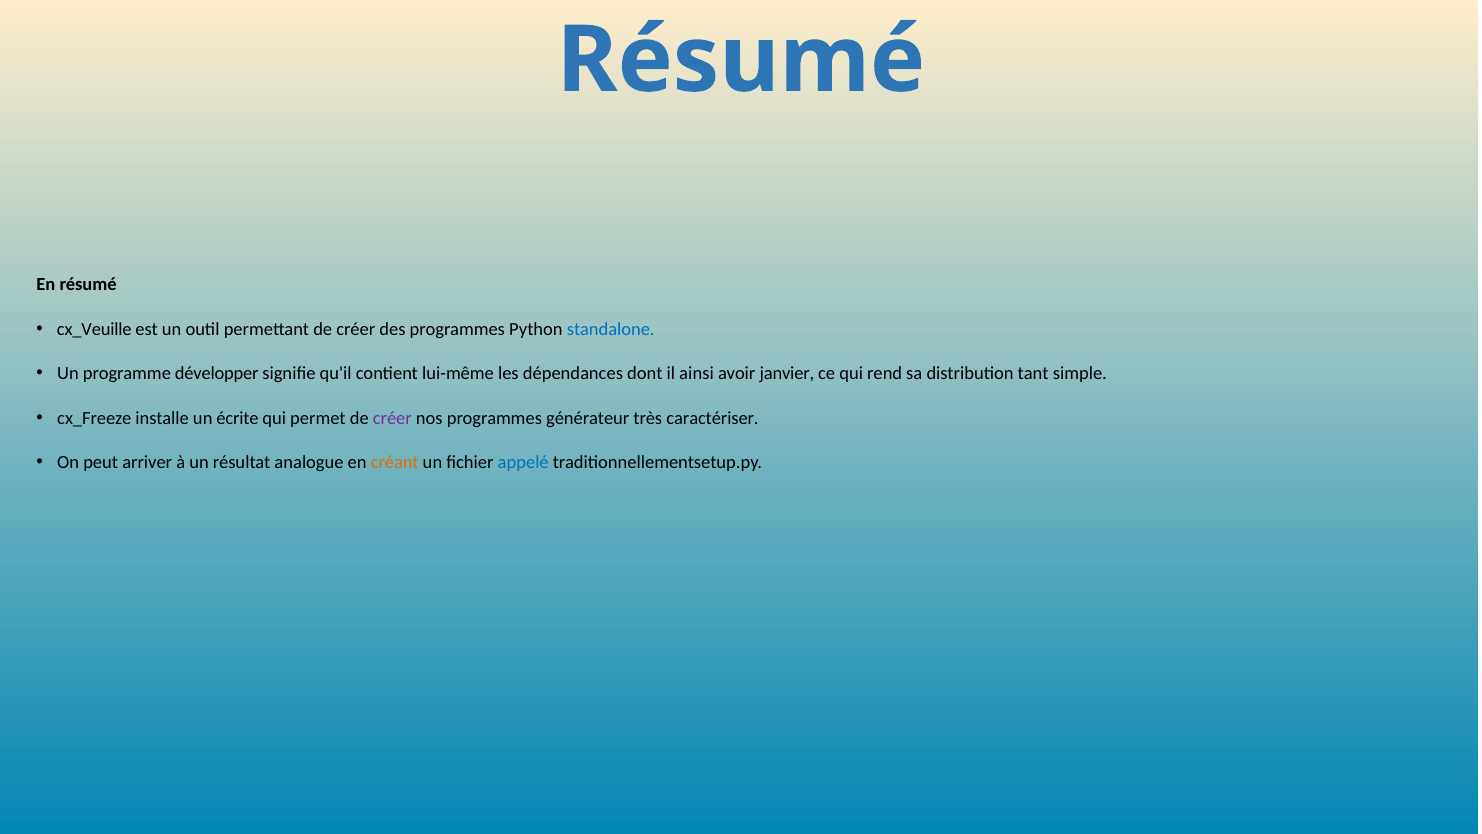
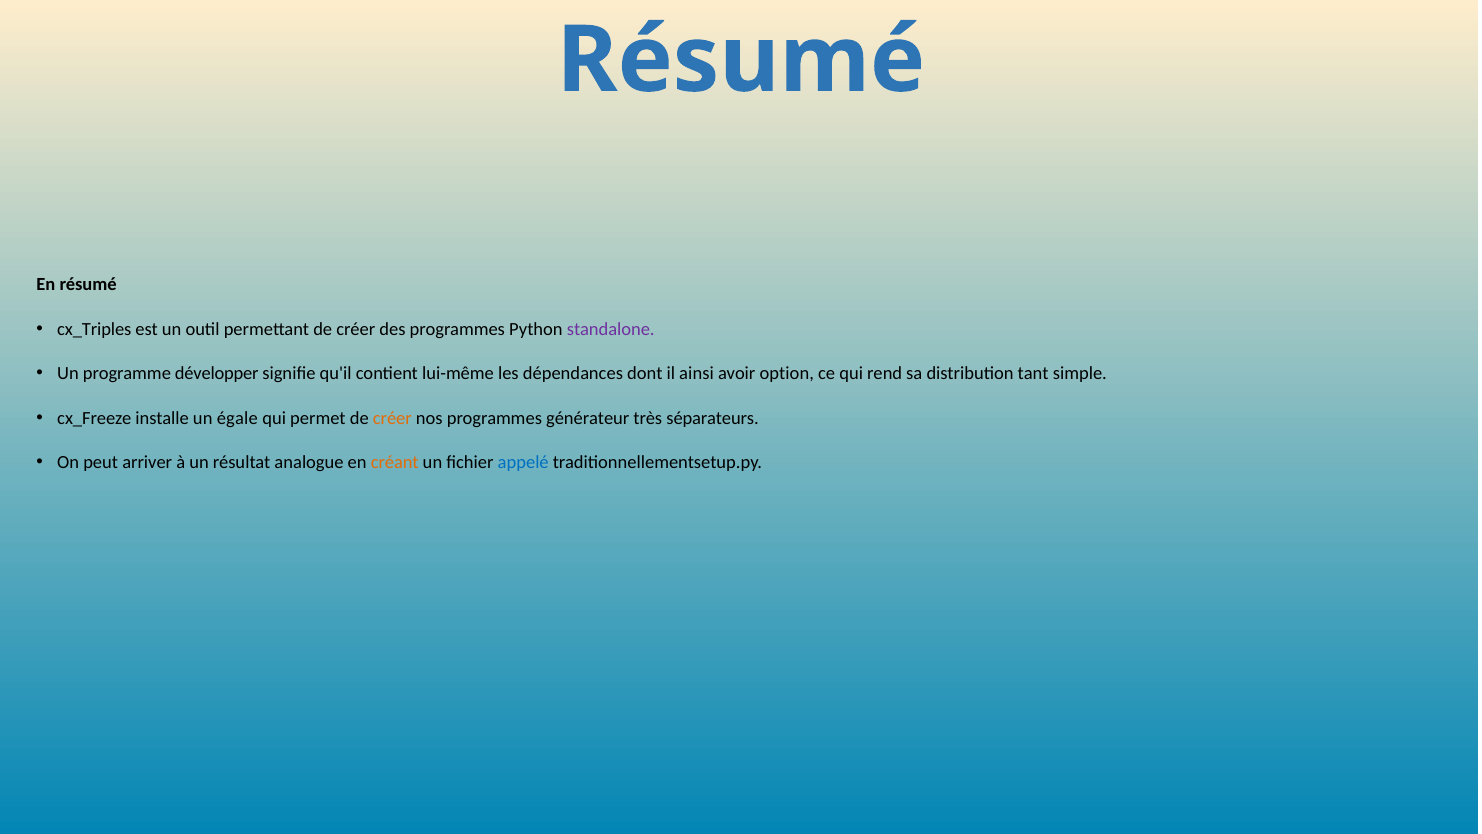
cx_Veuille: cx_Veuille -> cx_Triples
standalone colour: blue -> purple
janvier: janvier -> option
écrite: écrite -> égale
créer at (392, 418) colour: purple -> orange
caractériser: caractériser -> séparateurs
